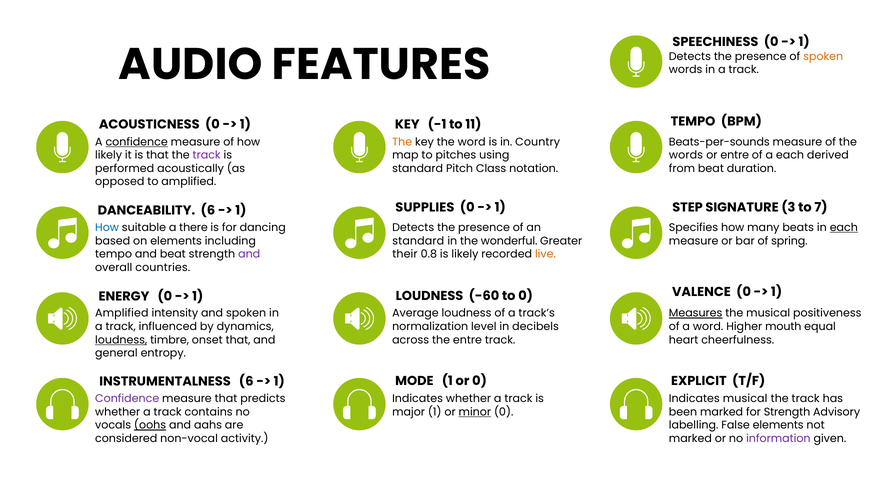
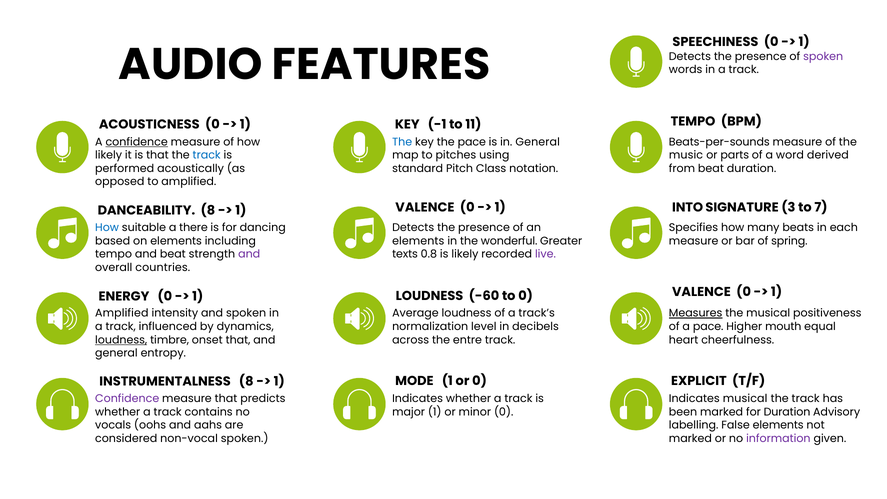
spoken at (823, 56) colour: orange -> purple
The at (402, 142) colour: orange -> blue
the word: word -> pace
in Country: Country -> General
track at (207, 155) colour: purple -> blue
words at (686, 155): words -> music
or entre: entre -> parts
a each: each -> word
STEP: STEP -> INTO
SUPPLIES at (425, 208): SUPPLIES -> VALENCE
DANCEABILITY 6: 6 -> 8
each at (844, 228) underline: present -> none
standard at (418, 241): standard -> elements
their: their -> texts
live colour: orange -> purple
a word: word -> pace
INSTRUMENTALNESS 6: 6 -> 8
minor underline: present -> none
for Strength: Strength -> Duration
oohs underline: present -> none
non-vocal activity: activity -> spoken
